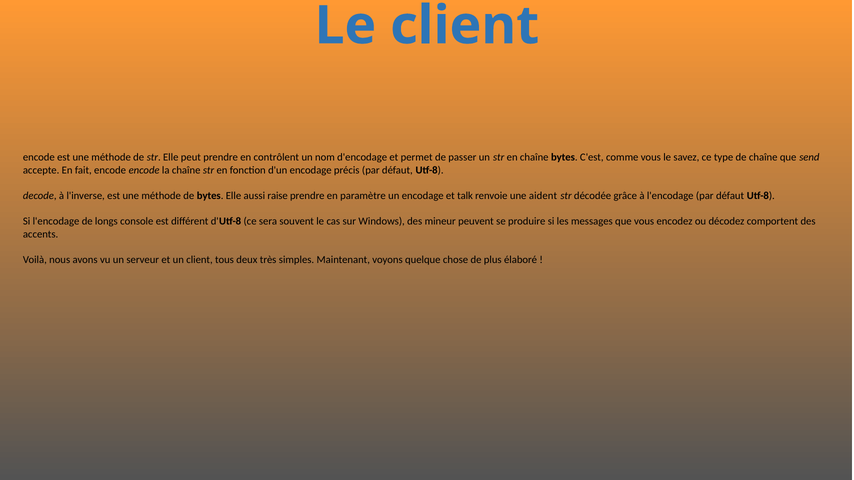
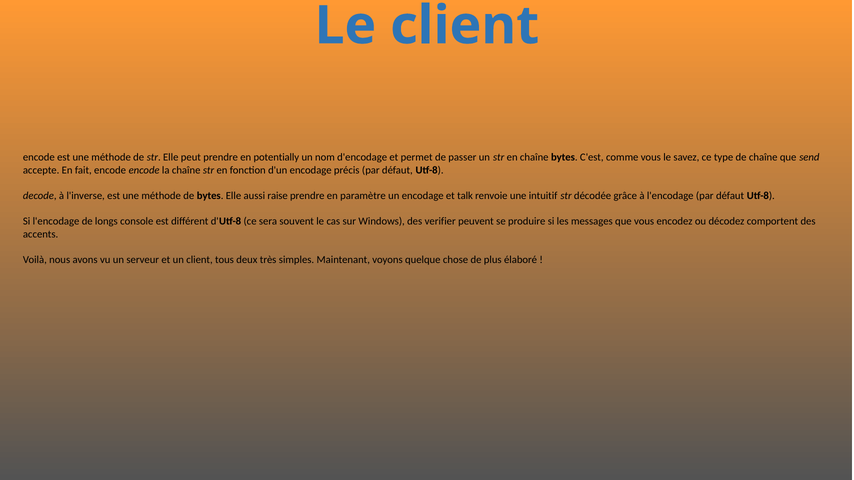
contrôlent: contrôlent -> potentially
aident: aident -> intuitif
mineur: mineur -> verifier
